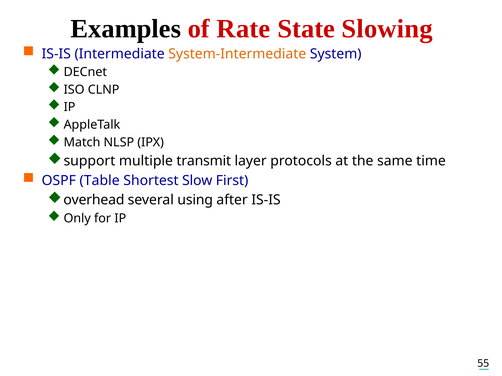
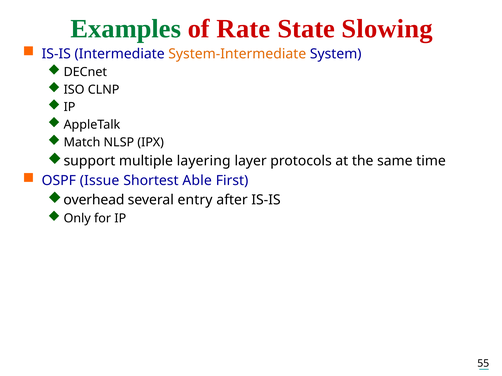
Examples colour: black -> green
transmit: transmit -> layering
Table: Table -> Issue
Slow: Slow -> Able
using: using -> entry
